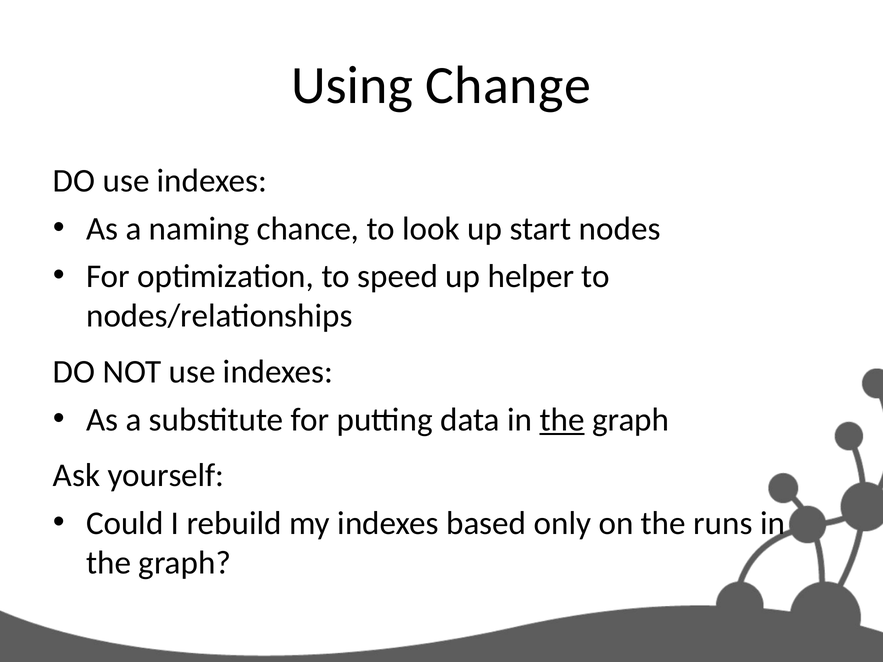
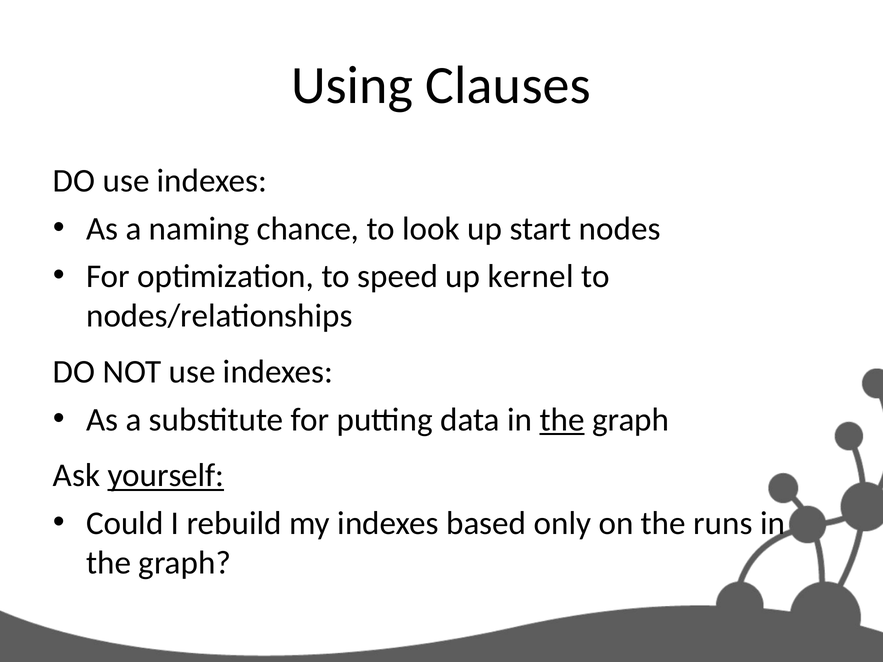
Change: Change -> Clauses
helper: helper -> kernel
yourself underline: none -> present
